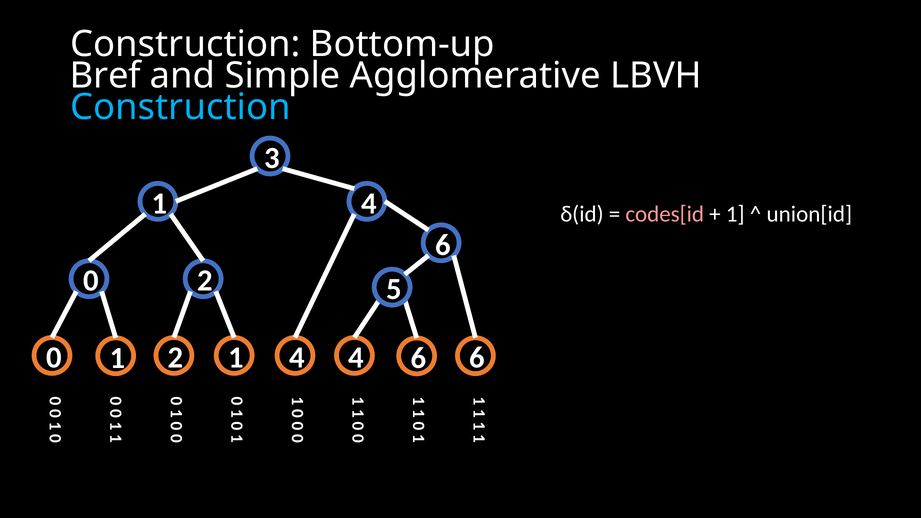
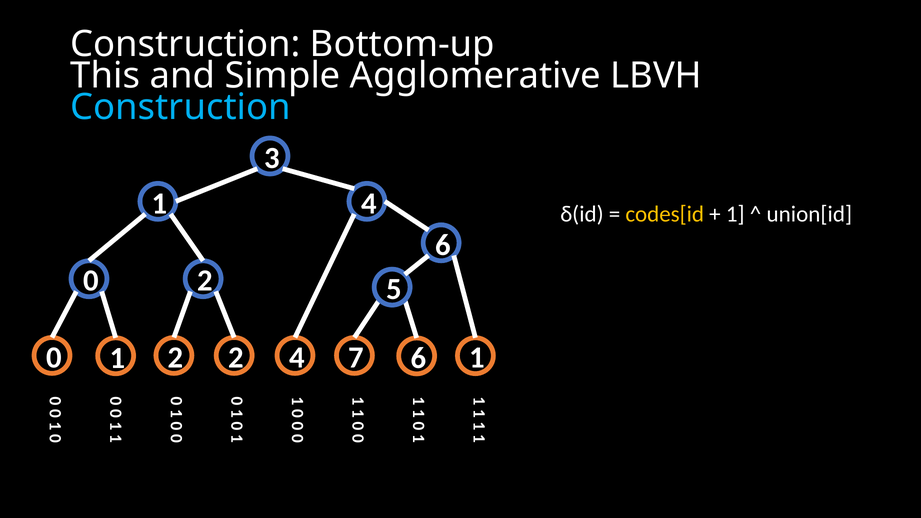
Bref: Bref -> This
codes[id colour: pink -> yellow
1 at (236, 358): 1 -> 2
4 4: 4 -> 7
6 at (477, 358): 6 -> 1
